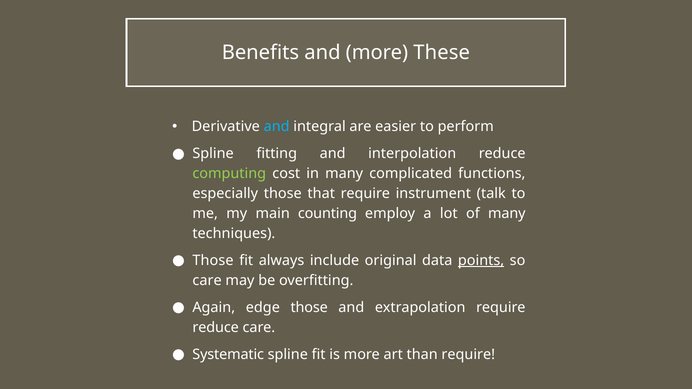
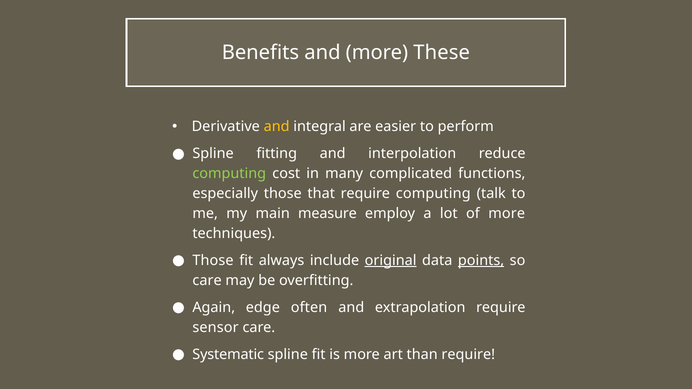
and at (277, 127) colour: light blue -> yellow
require instrument: instrument -> computing
counting: counting -> measure
of many: many -> more
original underline: none -> present
edge those: those -> often
reduce at (216, 327): reduce -> sensor
